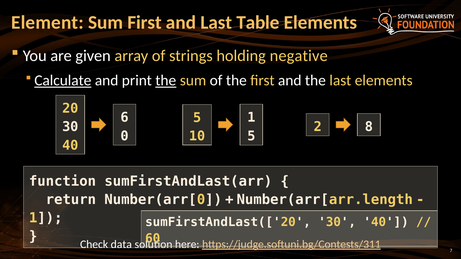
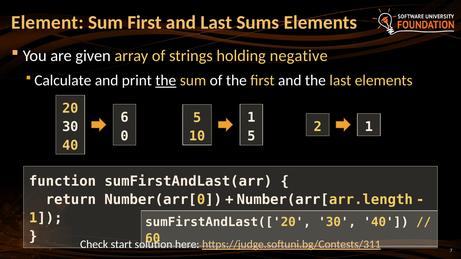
Table: Table -> Sums
Calculate underline: present -> none
2 8: 8 -> 1
data: data -> start
